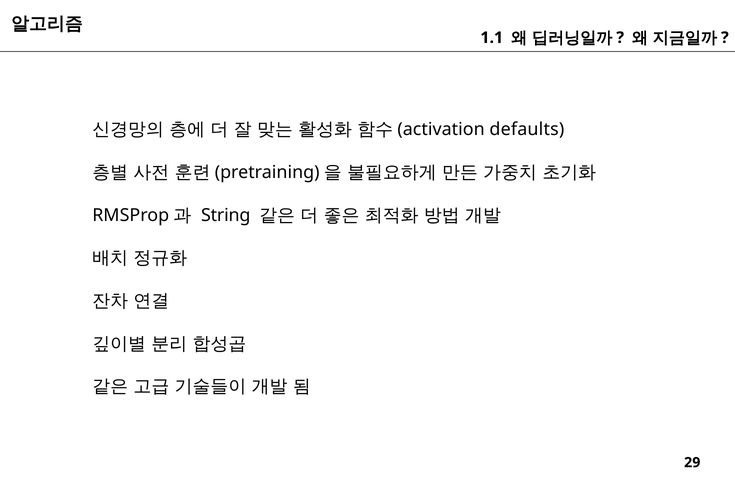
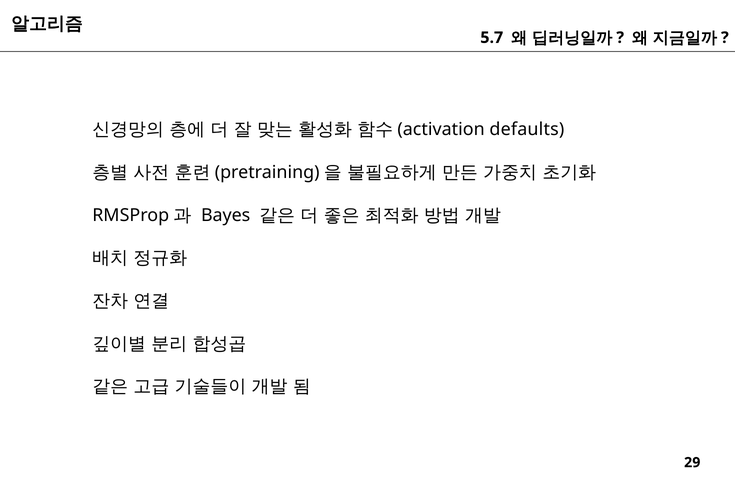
1.1: 1.1 -> 5.7
String: String -> Bayes
